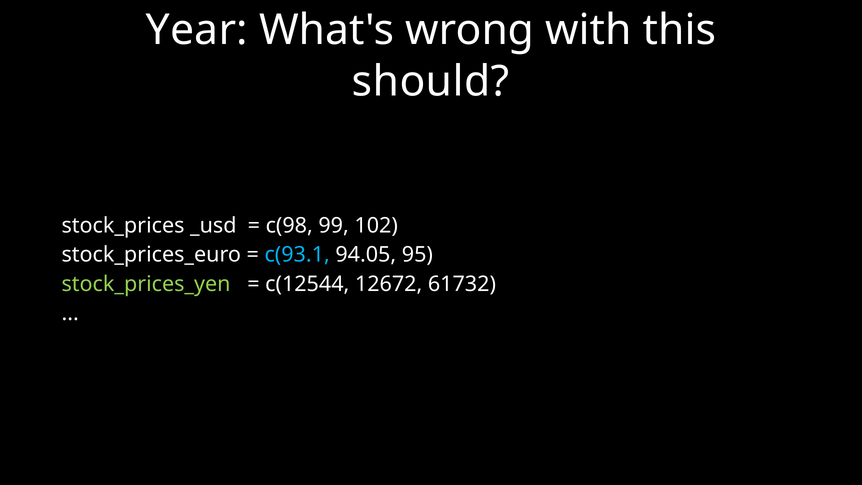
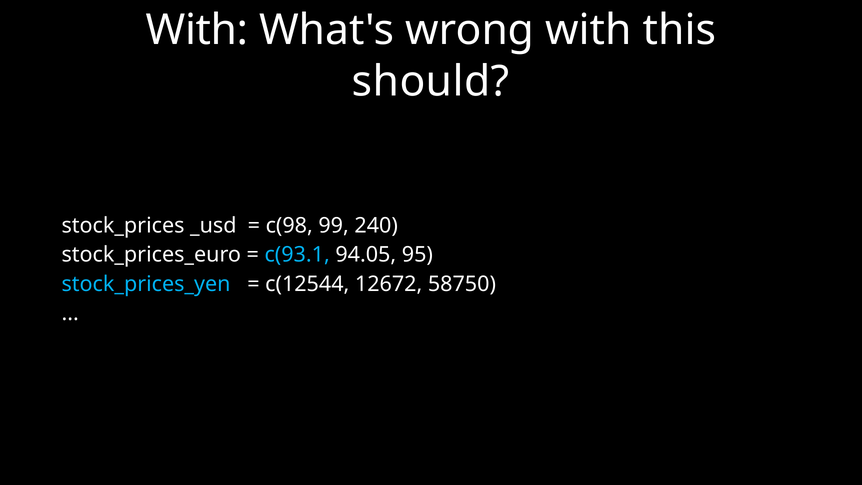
Year at (197, 30): Year -> With
102: 102 -> 240
stock_prices_yen colour: light green -> light blue
61732: 61732 -> 58750
